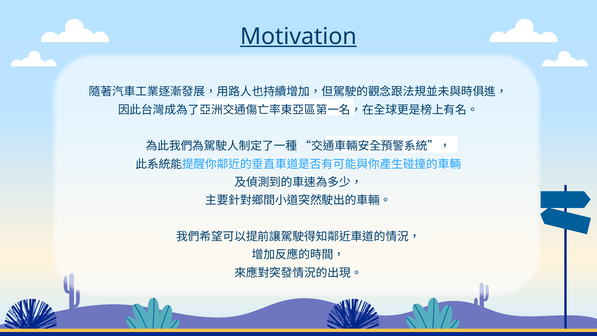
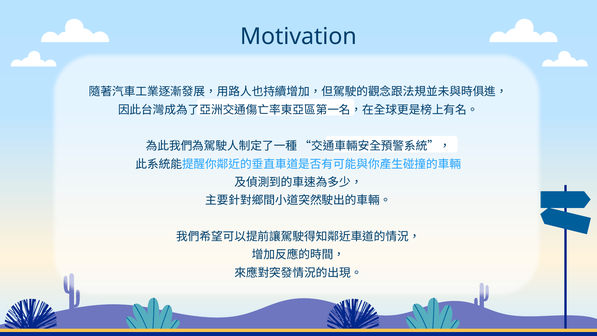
Motivation underline: present -> none
